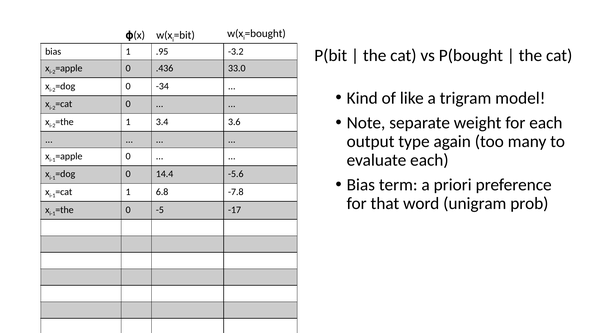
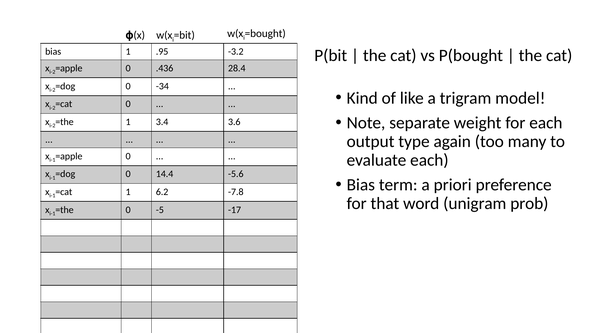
33.0: 33.0 -> 28.4
6.8: 6.8 -> 6.2
